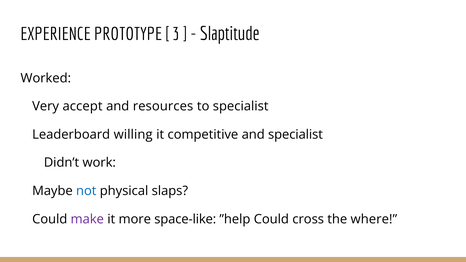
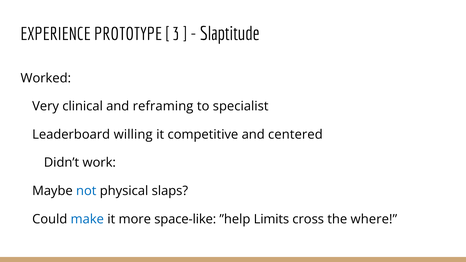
accept: accept -> clinical
resources: resources -> reframing
and specialist: specialist -> centered
make colour: purple -> blue
”help Could: Could -> Limits
